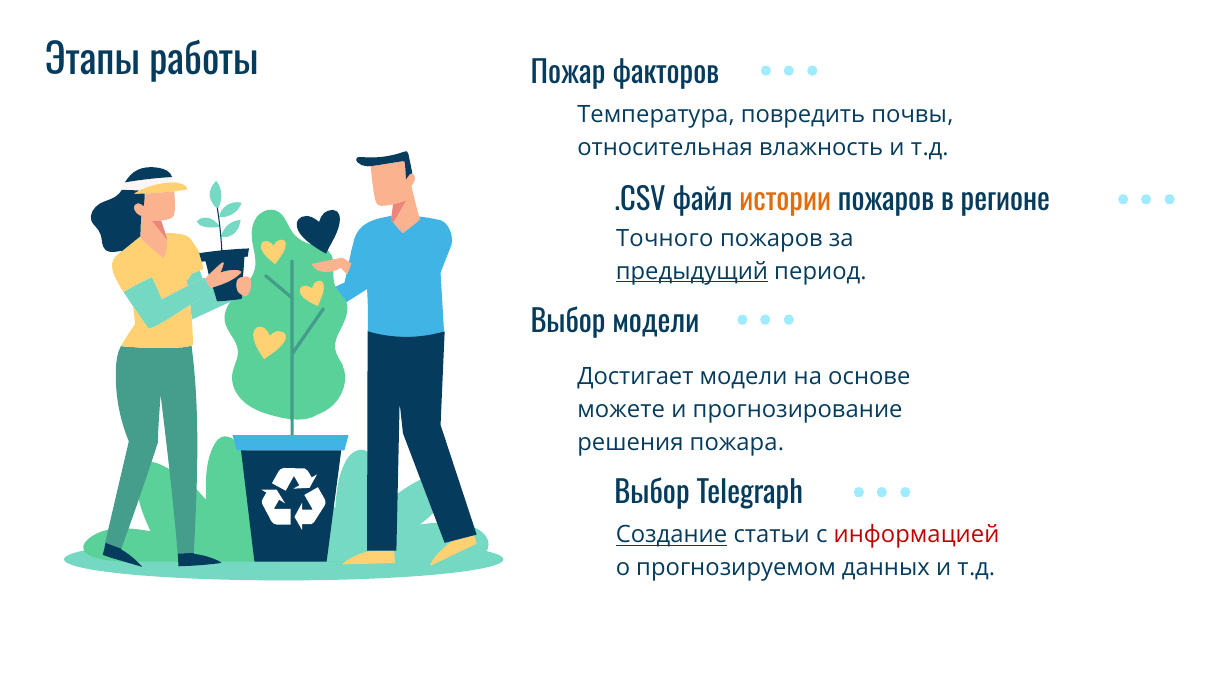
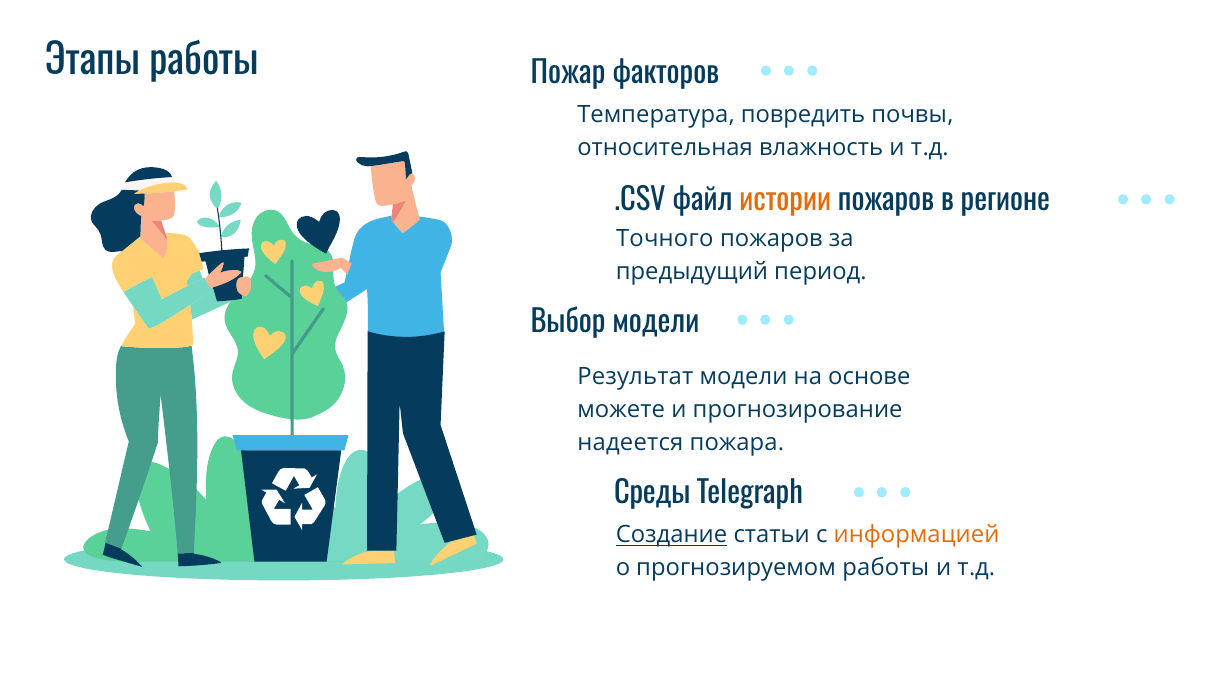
предыдущий underline: present -> none
Достигает: Достигает -> Результат
решения: решения -> надеется
Выбор at (652, 493): Выбор -> Среды
информацией colour: red -> orange
прогнозируемом данных: данных -> работы
